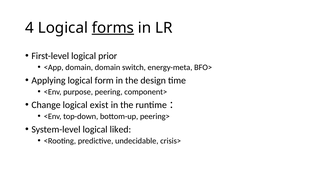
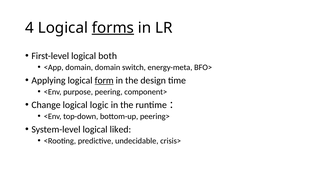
prior: prior -> both
form underline: none -> present
exist: exist -> logic
